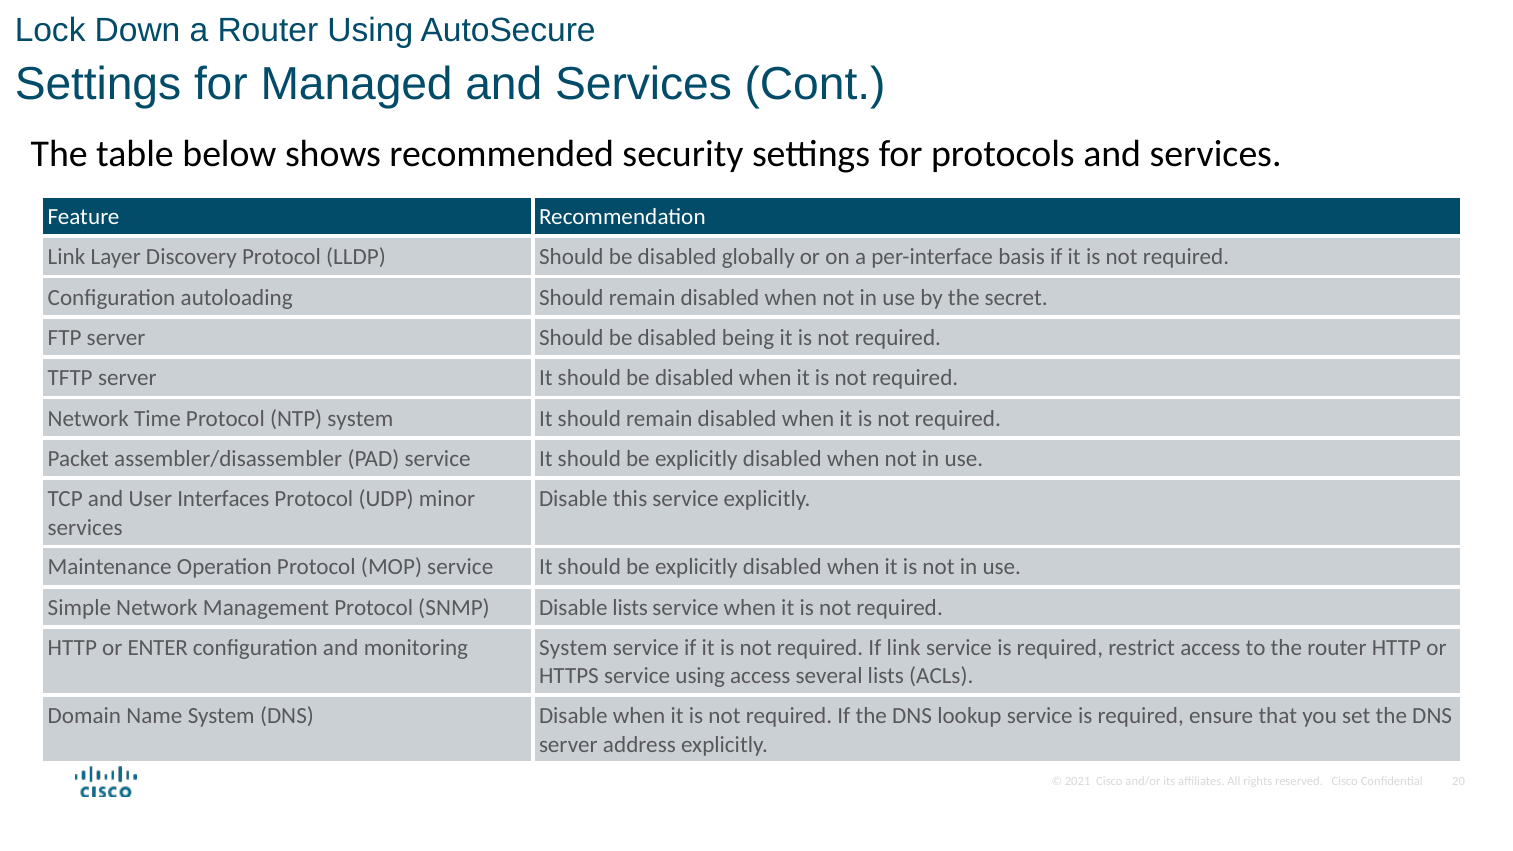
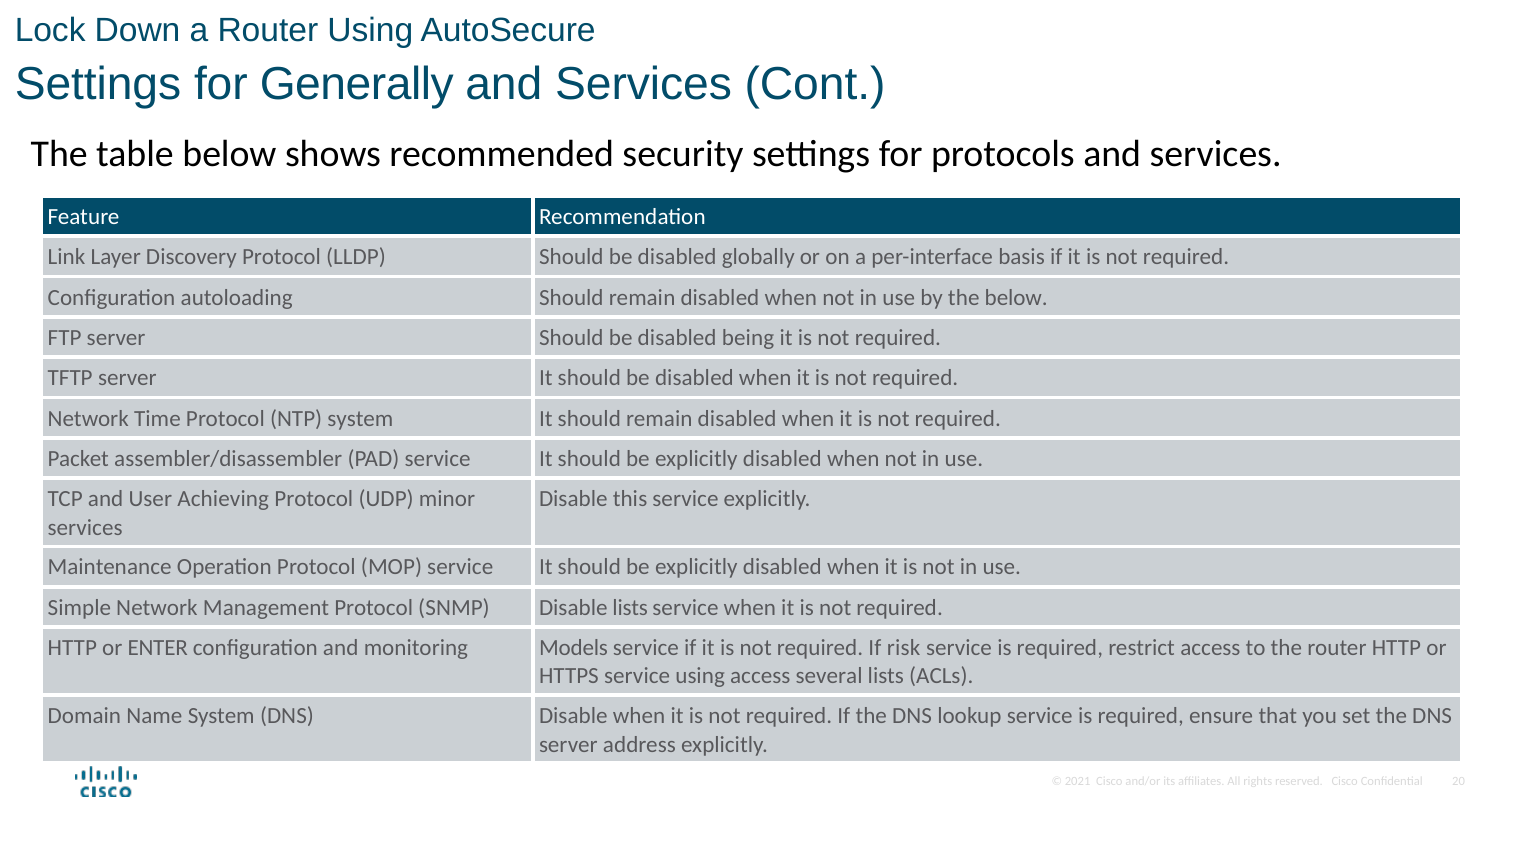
Managed: Managed -> Generally
the secret: secret -> below
Interfaces: Interfaces -> Achieving
monitoring System: System -> Models
If link: link -> risk
